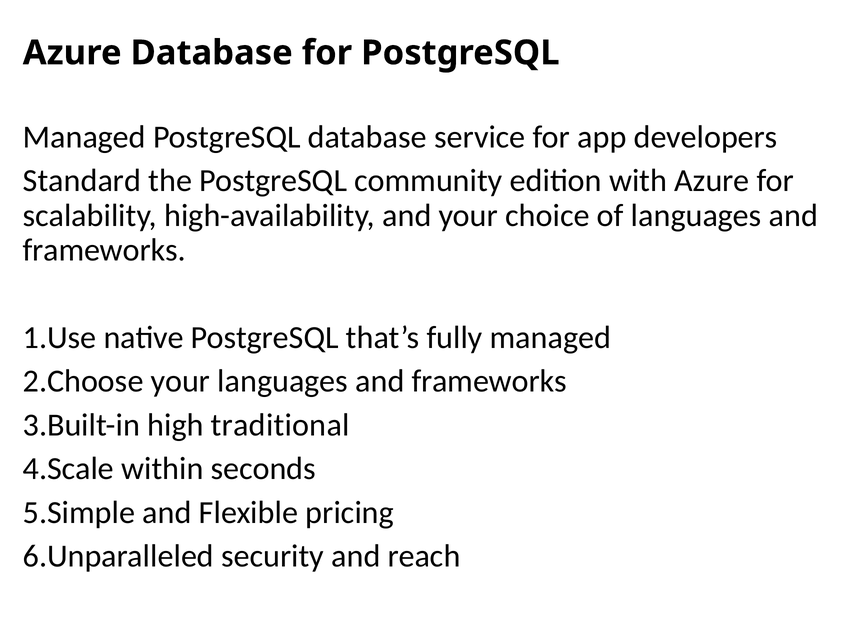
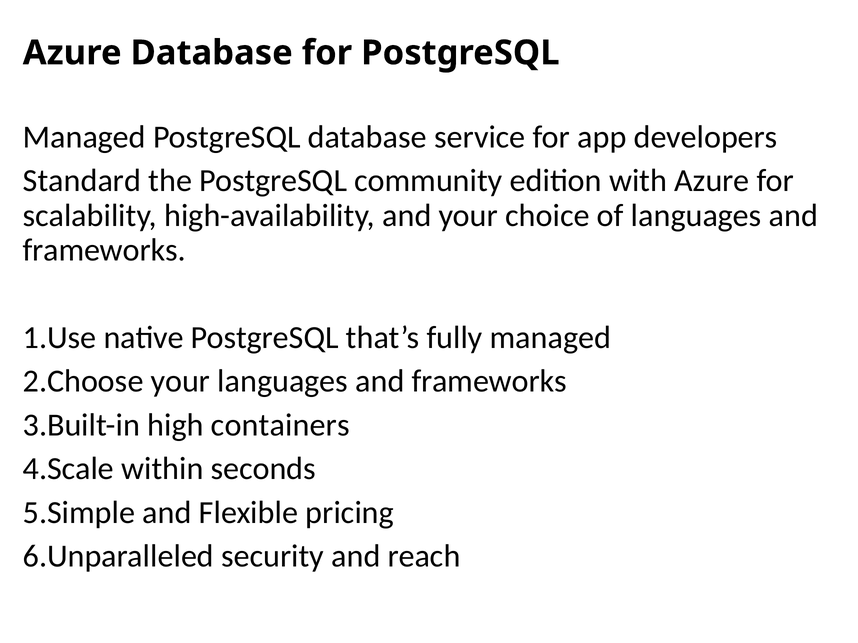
traditional: traditional -> containers
